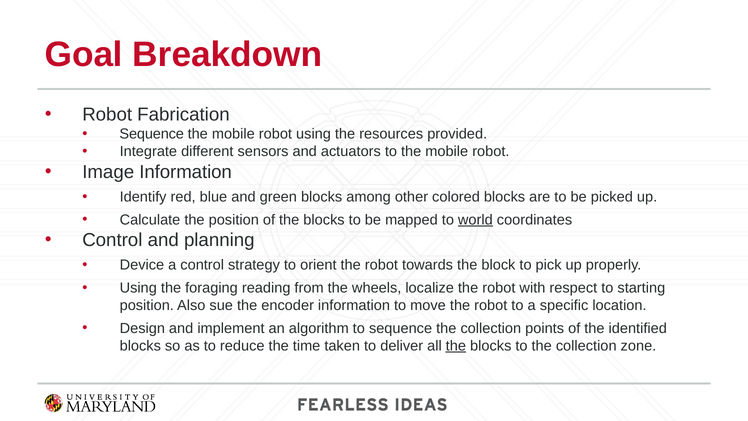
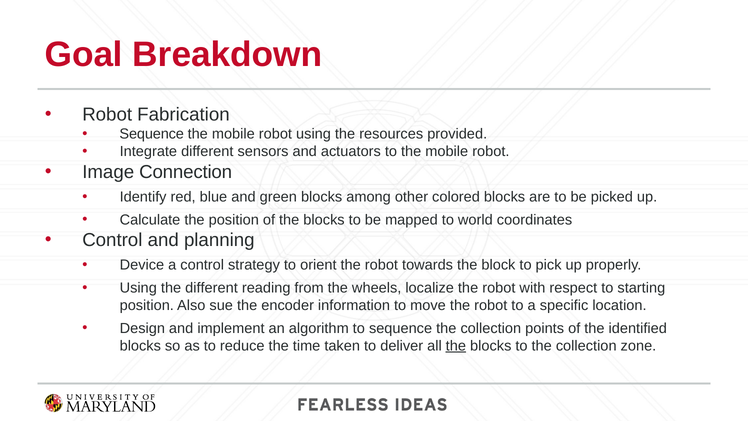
Image Information: Information -> Connection
world underline: present -> none
the foraging: foraging -> different
